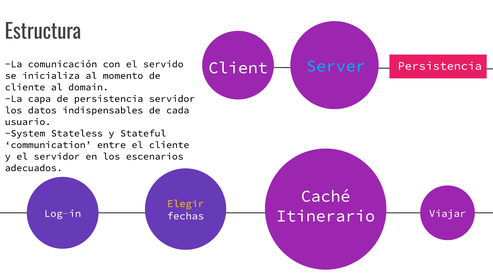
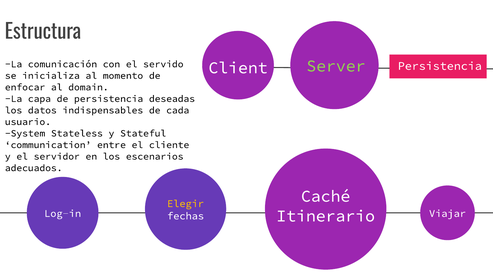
Server colour: light blue -> light green
cliente at (25, 87): cliente -> enfocar
persistencia servidor: servidor -> deseadas
